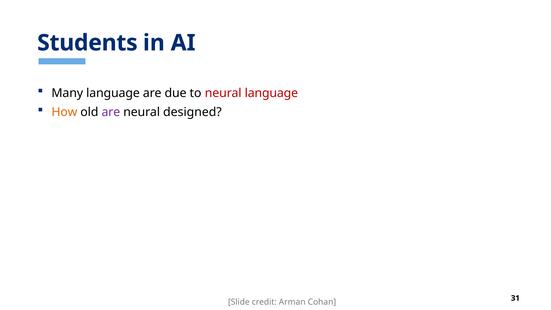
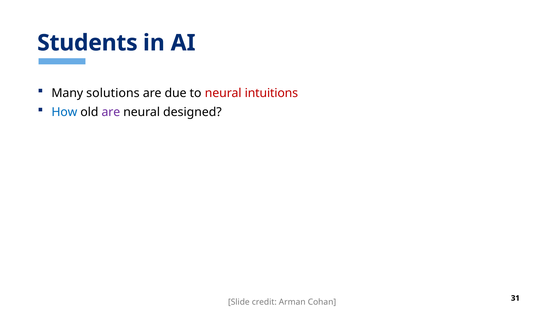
Many language: language -> solutions
neural language: language -> intuitions
How colour: orange -> blue
